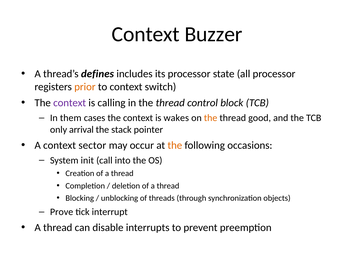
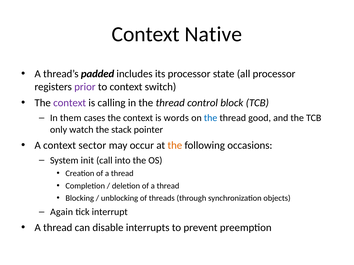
Buzzer: Buzzer -> Native
defines: defines -> padded
prior colour: orange -> purple
wakes: wakes -> words
the at (211, 118) colour: orange -> blue
arrival: arrival -> watch
Prove: Prove -> Again
